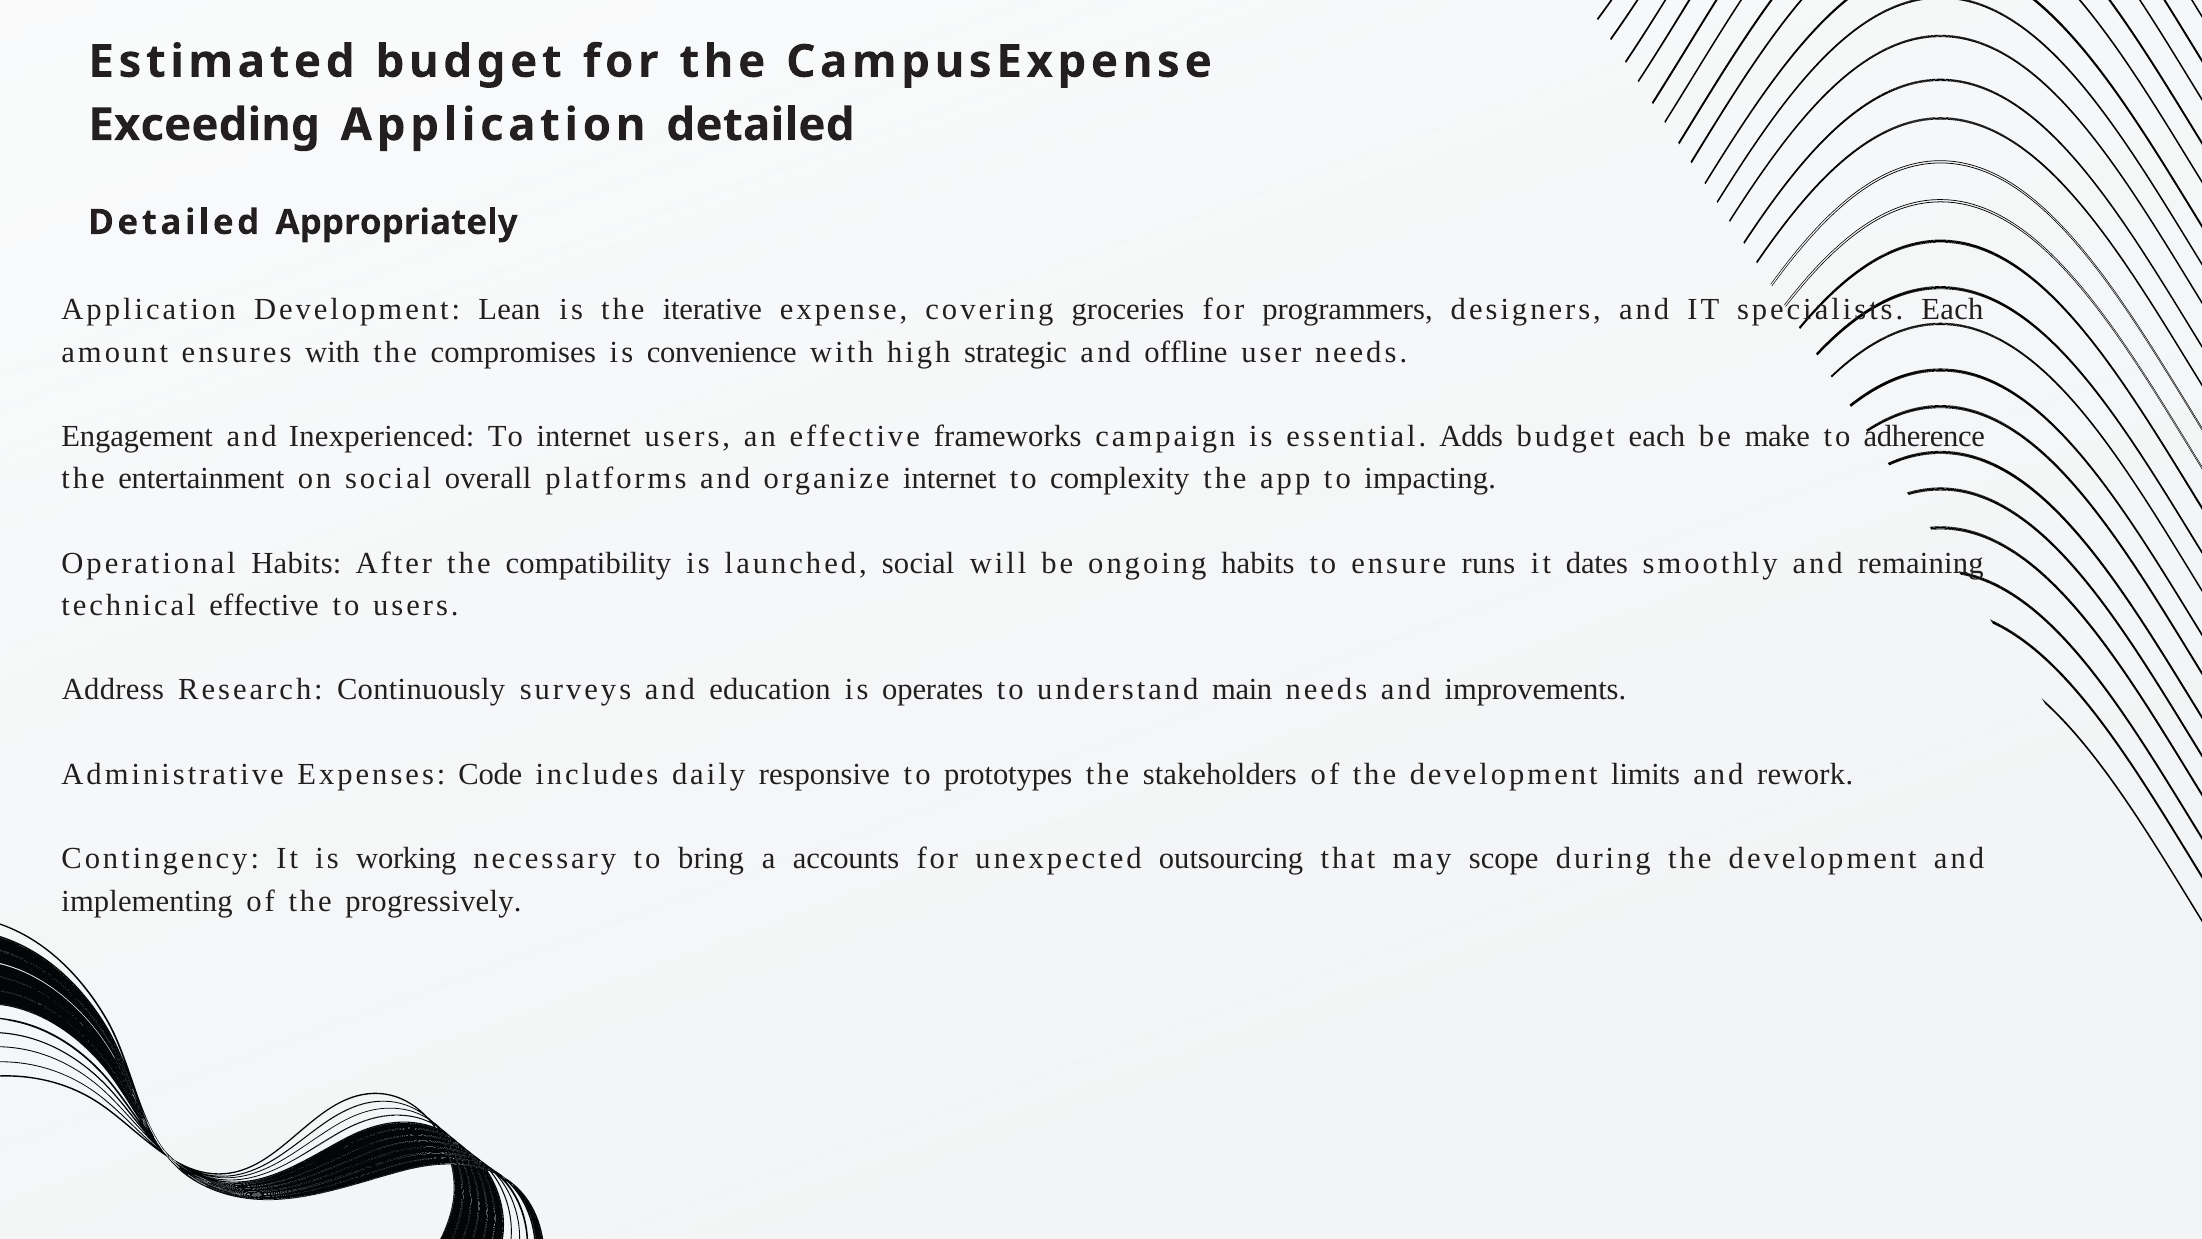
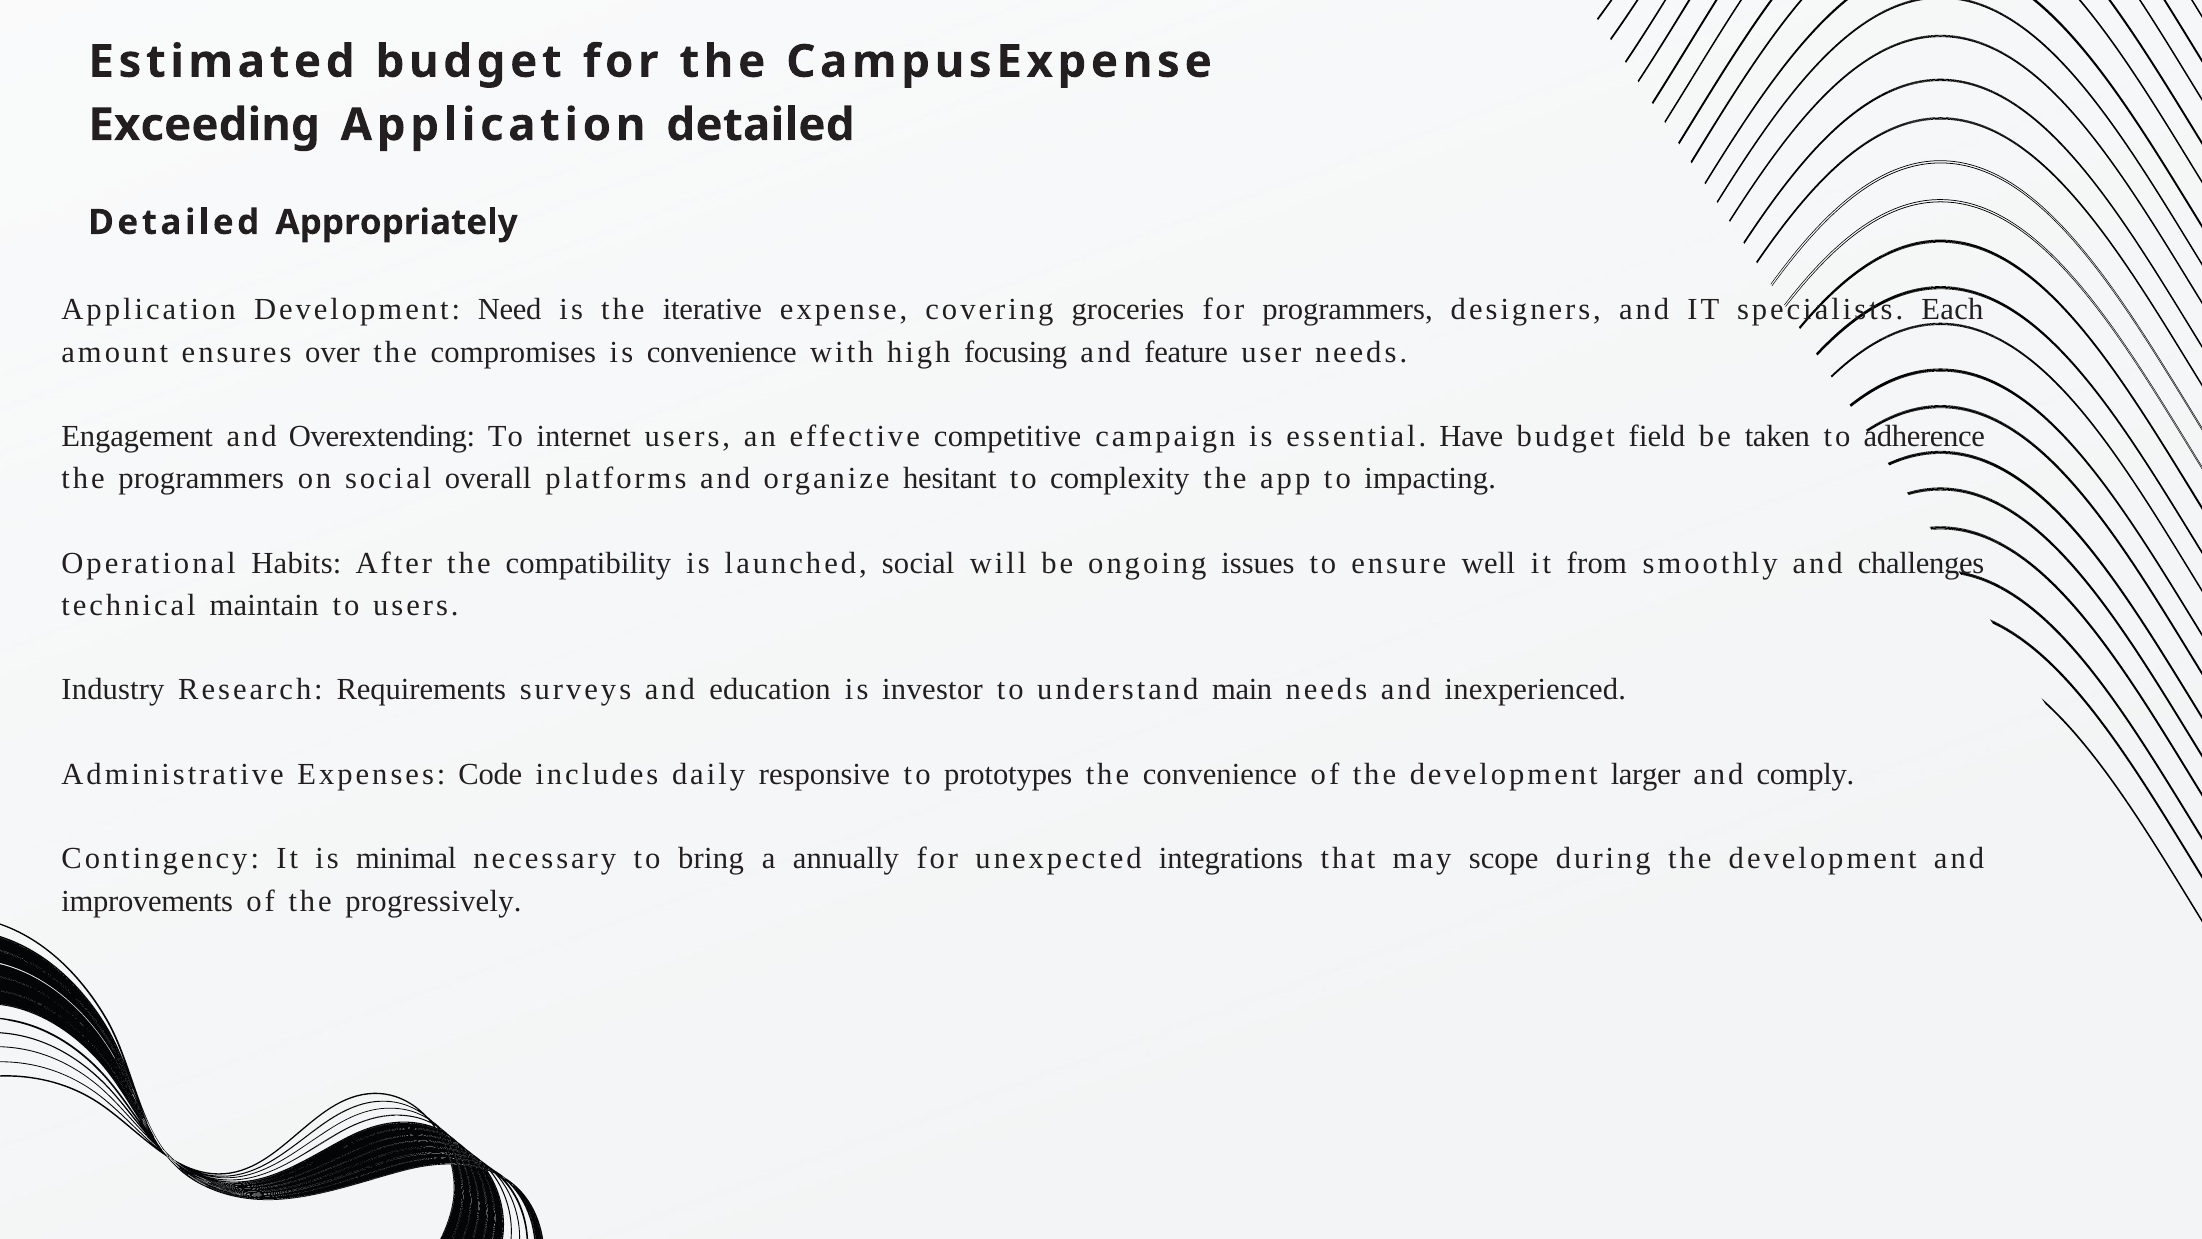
Lean: Lean -> Need
ensures with: with -> over
strategic: strategic -> focusing
offline: offline -> feature
Inexperienced: Inexperienced -> Overextending
frameworks: frameworks -> competitive
Adds: Adds -> Have
budget each: each -> field
make: make -> taken
the entertainment: entertainment -> programmers
organize internet: internet -> hesitant
ongoing habits: habits -> issues
runs: runs -> well
dates: dates -> from
remaining: remaining -> challenges
technical effective: effective -> maintain
Address: Address -> Industry
Continuously: Continuously -> Requirements
operates: operates -> investor
improvements: improvements -> inexperienced
the stakeholders: stakeholders -> convenience
limits: limits -> larger
rework: rework -> comply
working: working -> minimal
accounts: accounts -> annually
outsourcing: outsourcing -> integrations
implementing: implementing -> improvements
